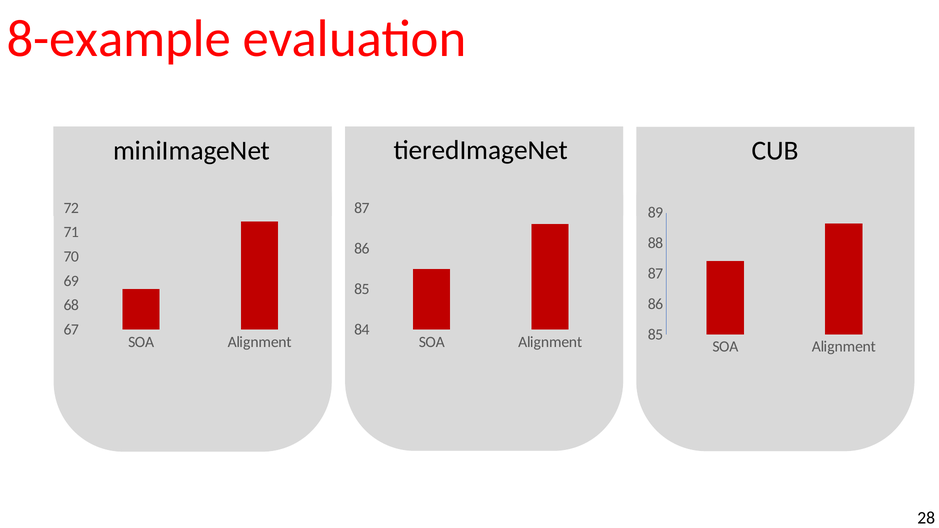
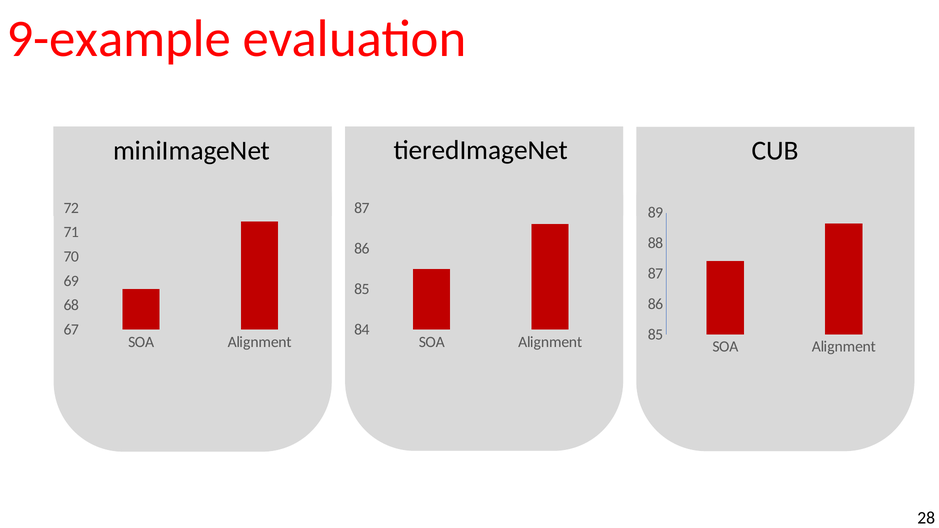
8-example: 8-example -> 9-example
